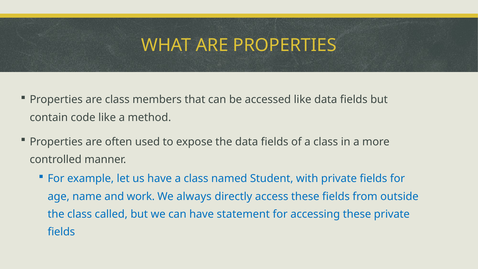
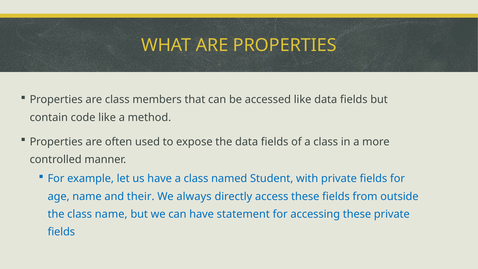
work: work -> their
class called: called -> name
